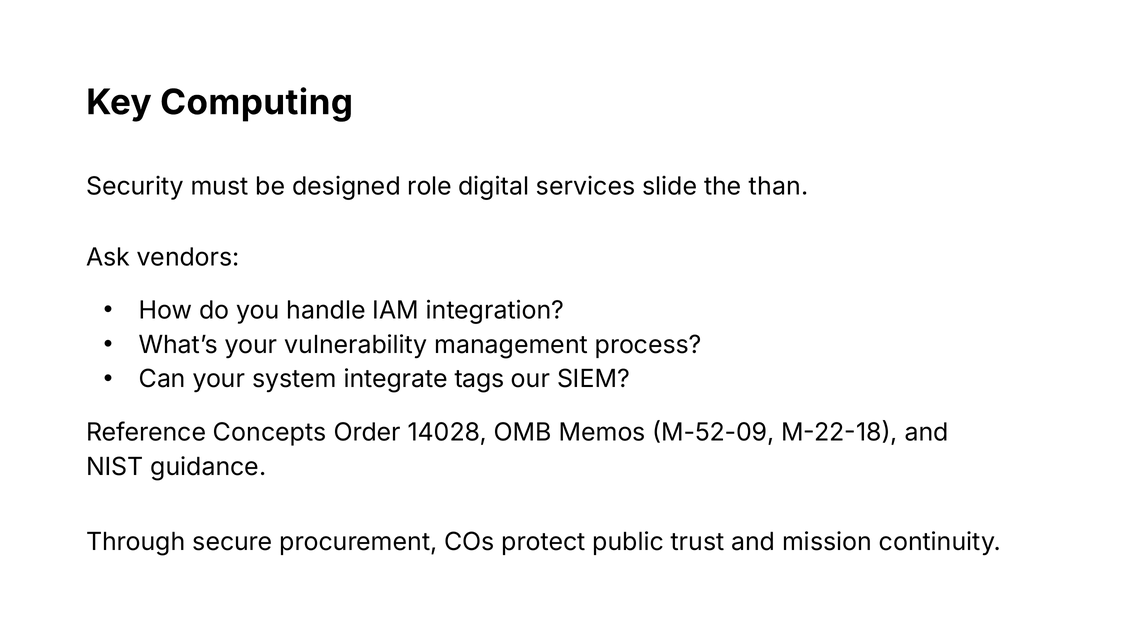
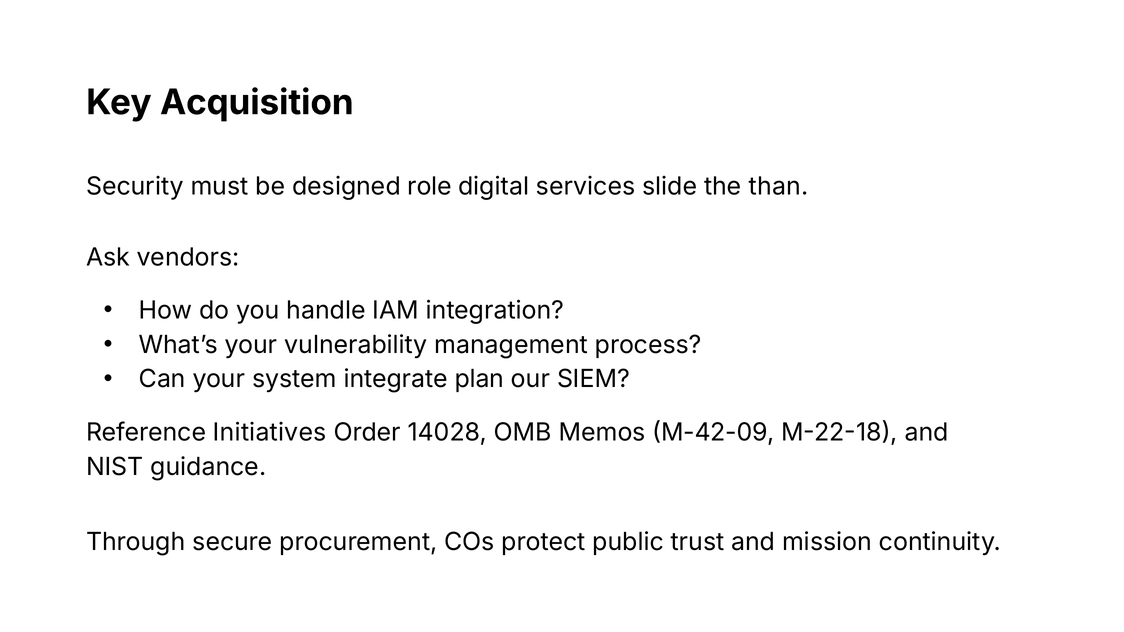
Computing: Computing -> Acquisition
tags: tags -> plan
Concepts: Concepts -> Initiatives
M-52-09: M-52-09 -> M-42-09
